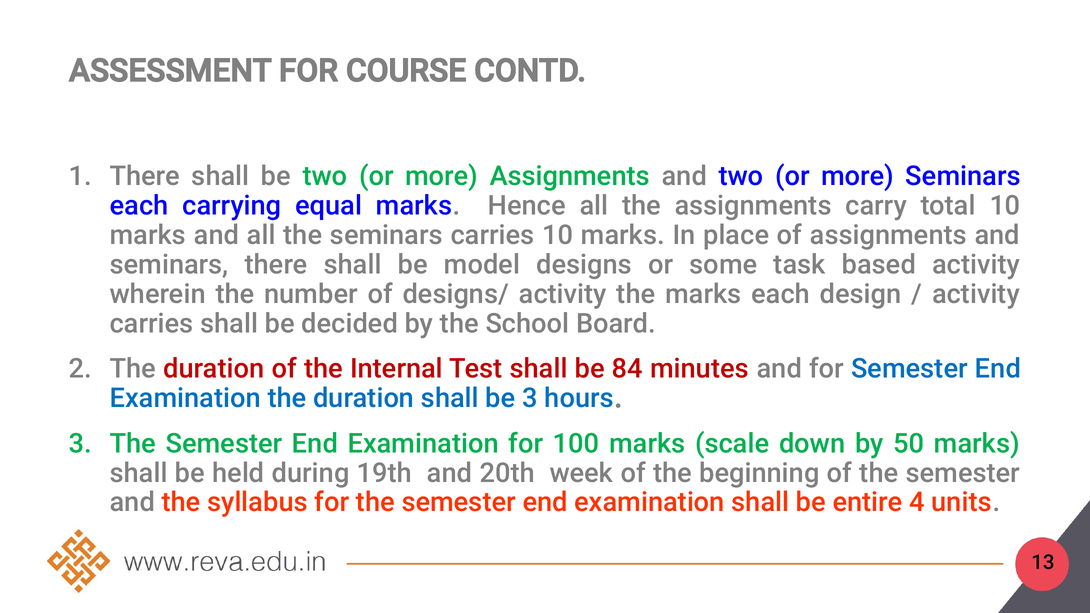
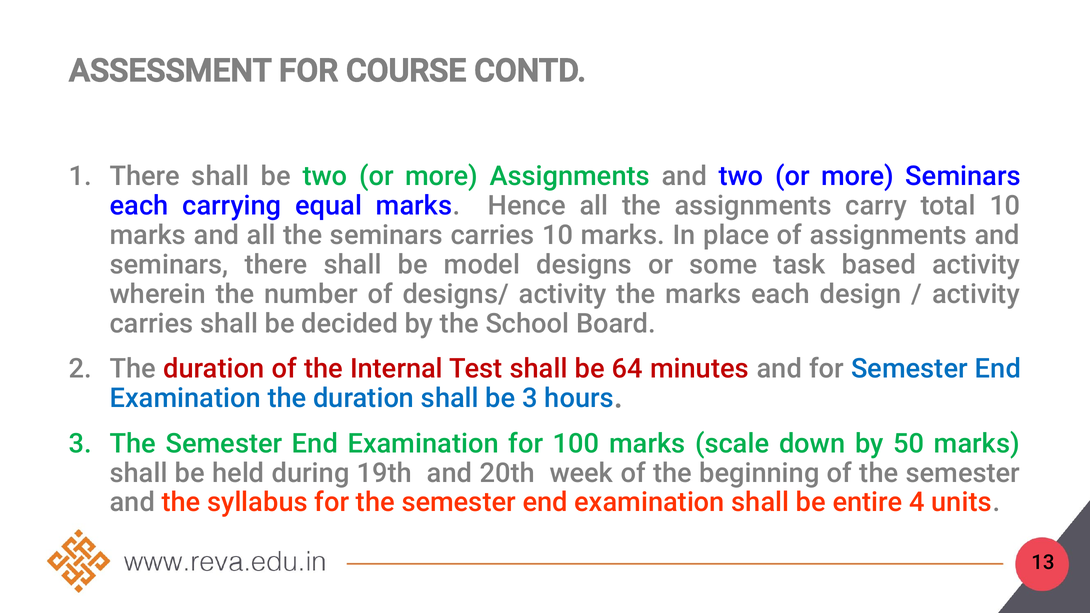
84: 84 -> 64
